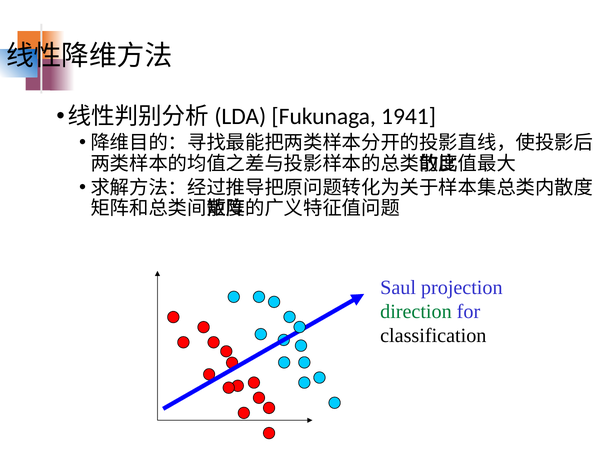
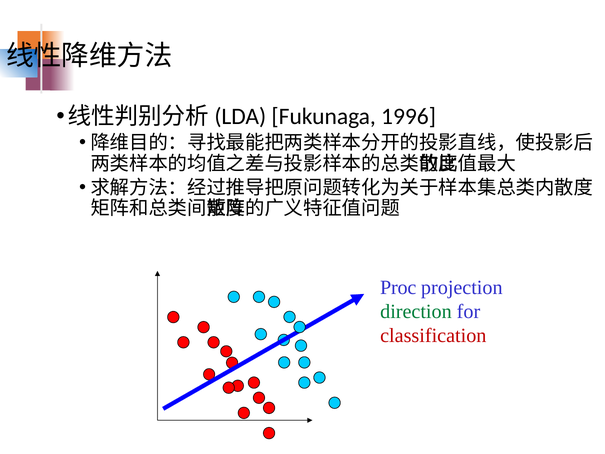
1941: 1941 -> 1996
Saul: Saul -> Proc
classification colour: black -> red
